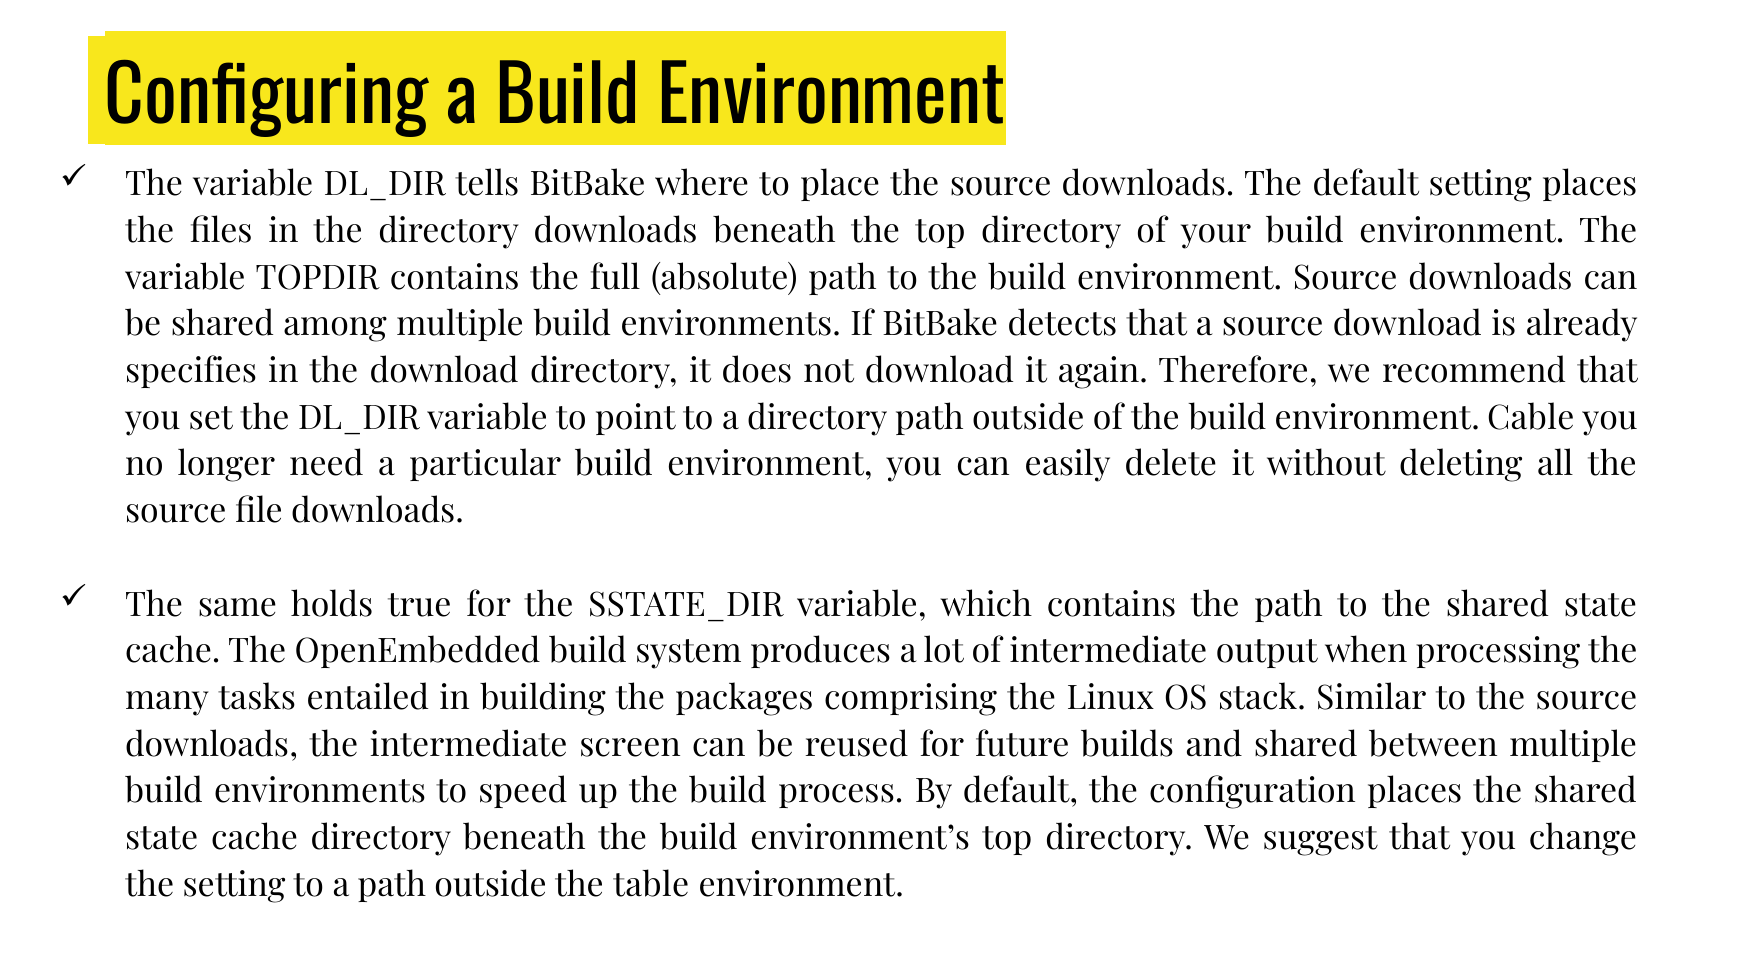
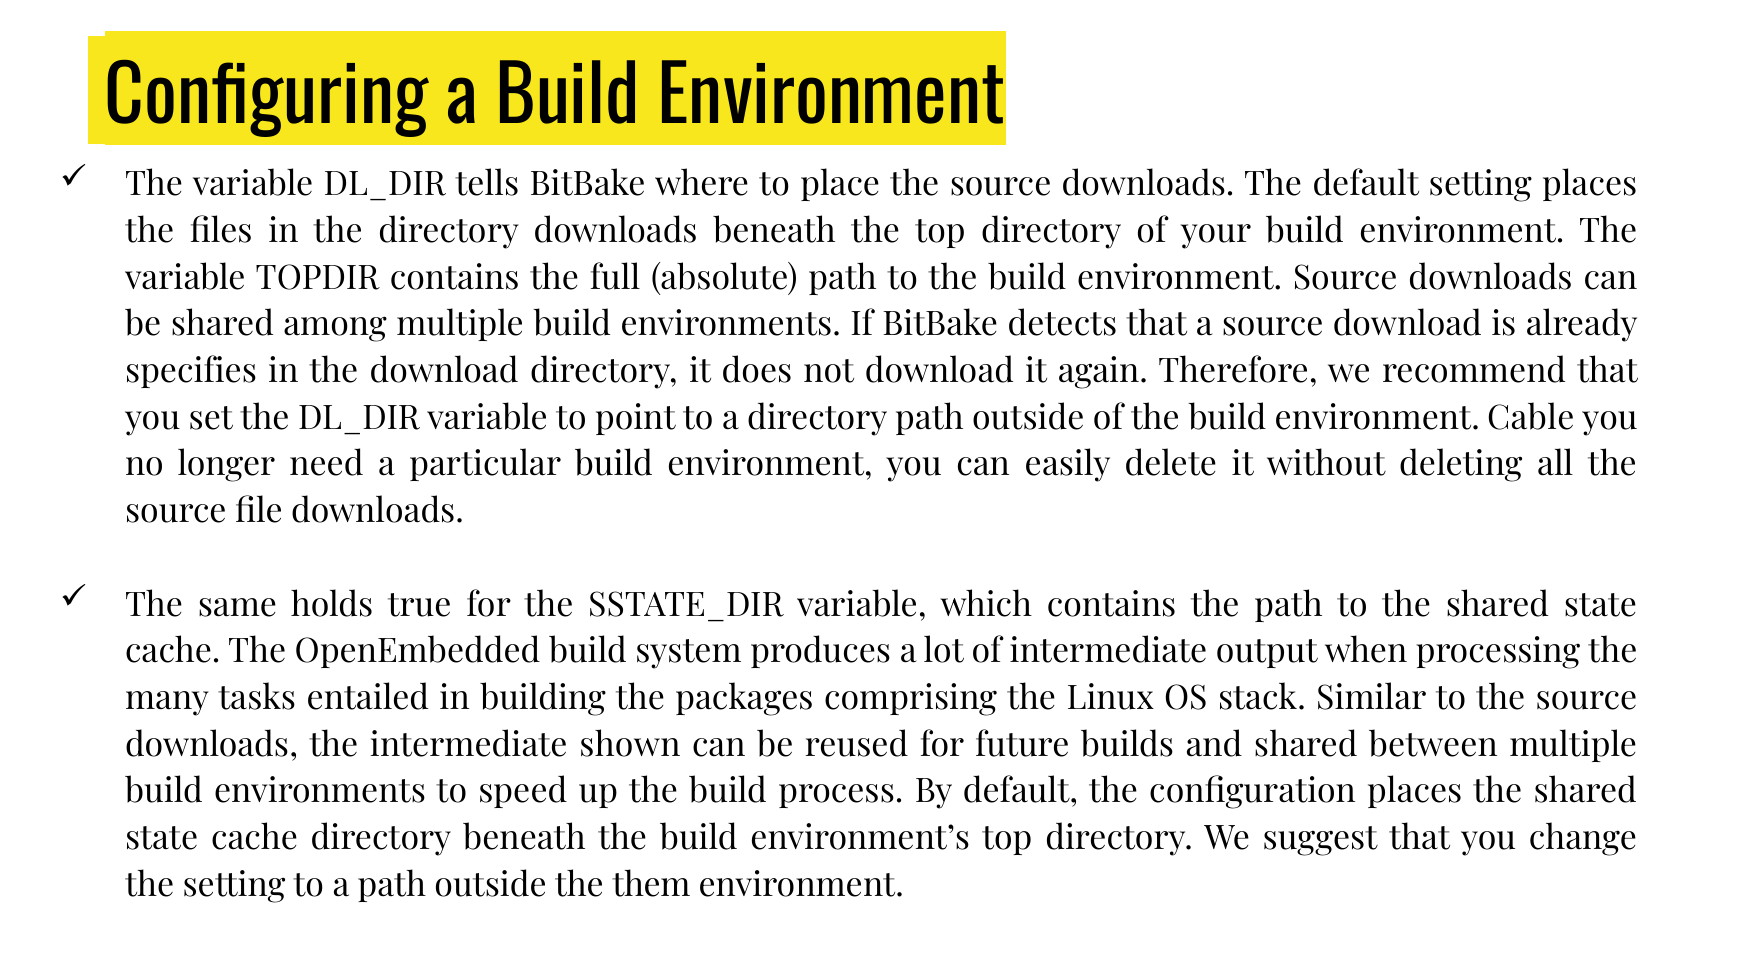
screen: screen -> shown
table: table -> them
